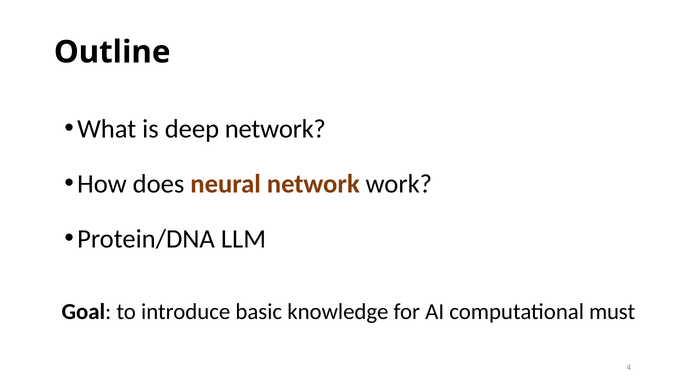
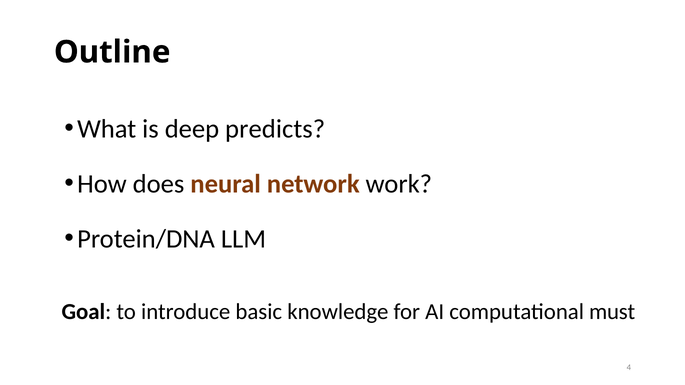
deep network: network -> predicts
